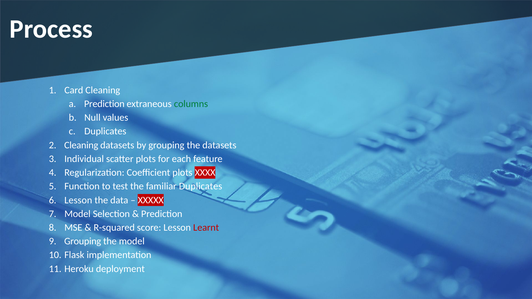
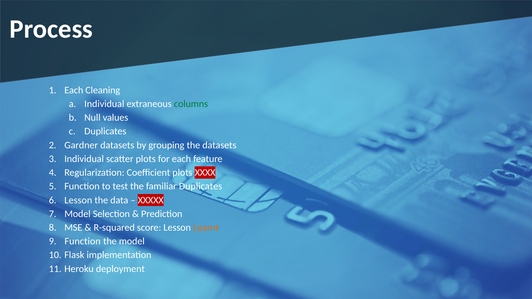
Card at (74, 90): Card -> Each
Prediction at (104, 104): Prediction -> Individual
Cleaning at (81, 145): Cleaning -> Gardner
Learnt colour: red -> orange
Grouping at (83, 241): Grouping -> Function
